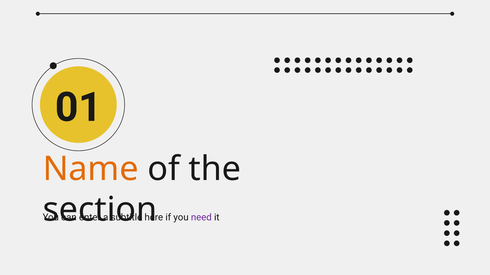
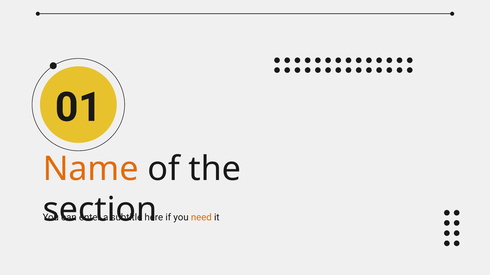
need colour: purple -> orange
